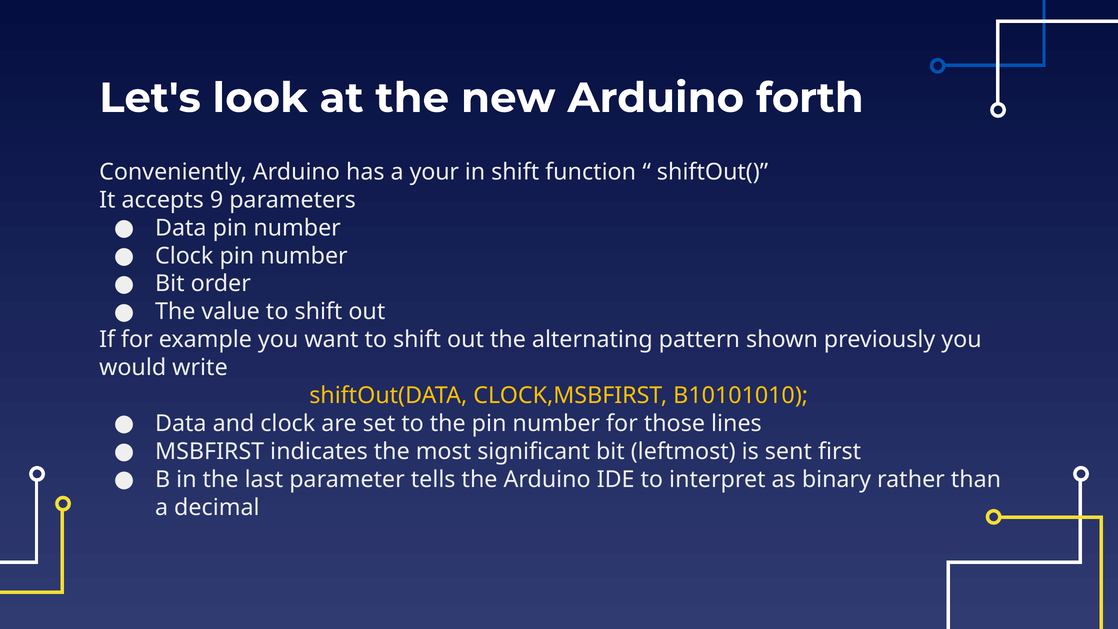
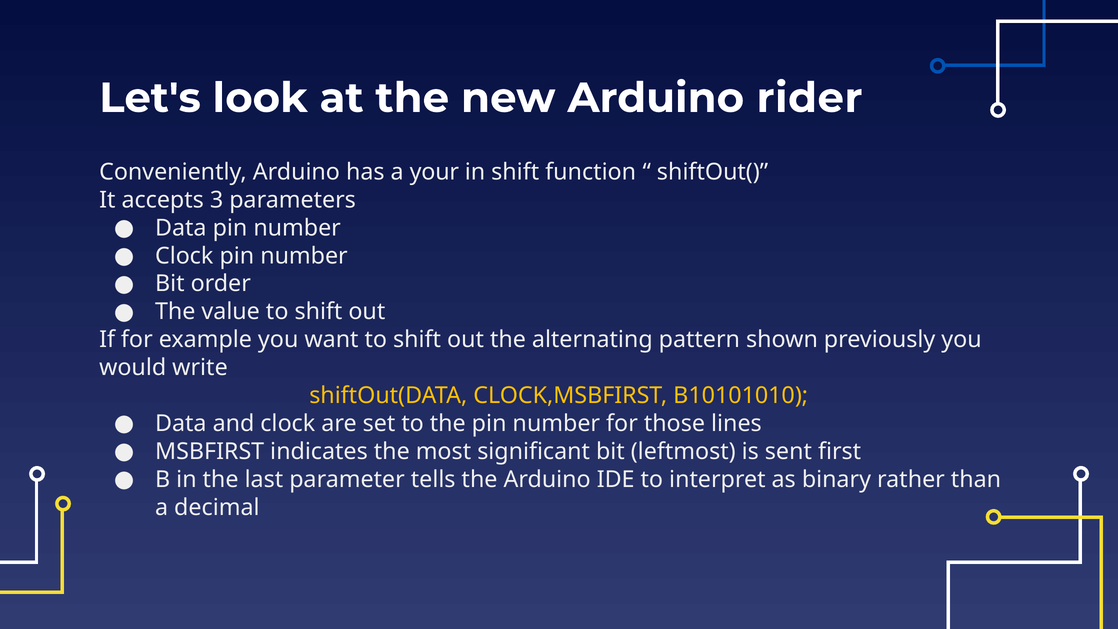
forth: forth -> rider
9: 9 -> 3
